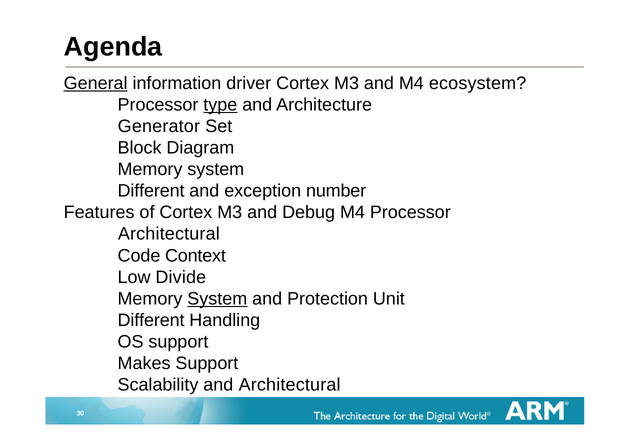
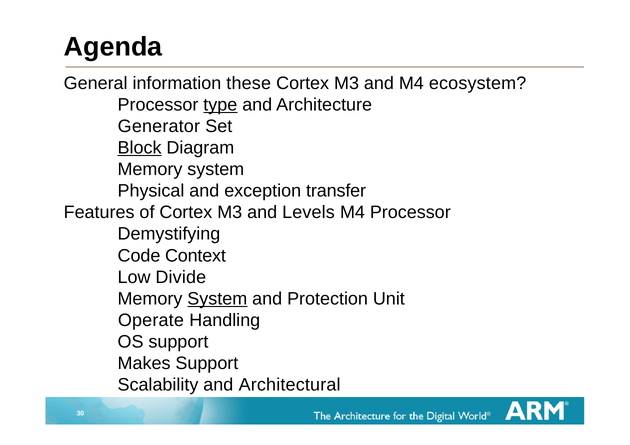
General underline: present -> none
driver: driver -> these
Block underline: none -> present
Different at (151, 191): Different -> Physical
number: number -> transfer
Debug: Debug -> Levels
Architectural at (169, 234): Architectural -> Demystifying
Different at (151, 320): Different -> Operate
